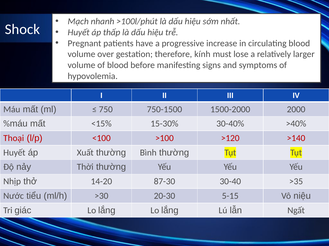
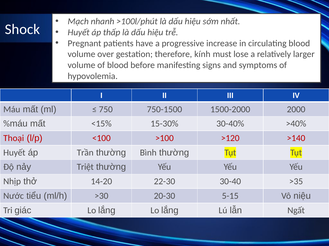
Xuất: Xuất -> Trần
Thời: Thời -> Triệt
87-30: 87-30 -> 22-30
